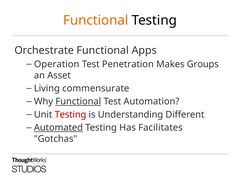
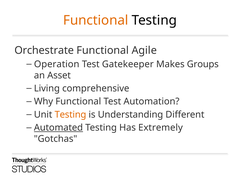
Apps: Apps -> Agile
Penetration: Penetration -> Gatekeeper
commensurate: commensurate -> comprehensive
Functional at (78, 101) underline: present -> none
Testing at (70, 115) colour: red -> orange
Facilitates: Facilitates -> Extremely
